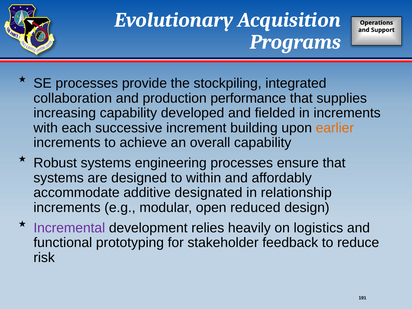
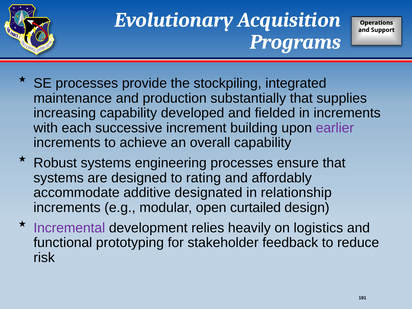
collaboration: collaboration -> maintenance
performance: performance -> substantially
earlier colour: orange -> purple
within: within -> rating
reduced: reduced -> curtailed
